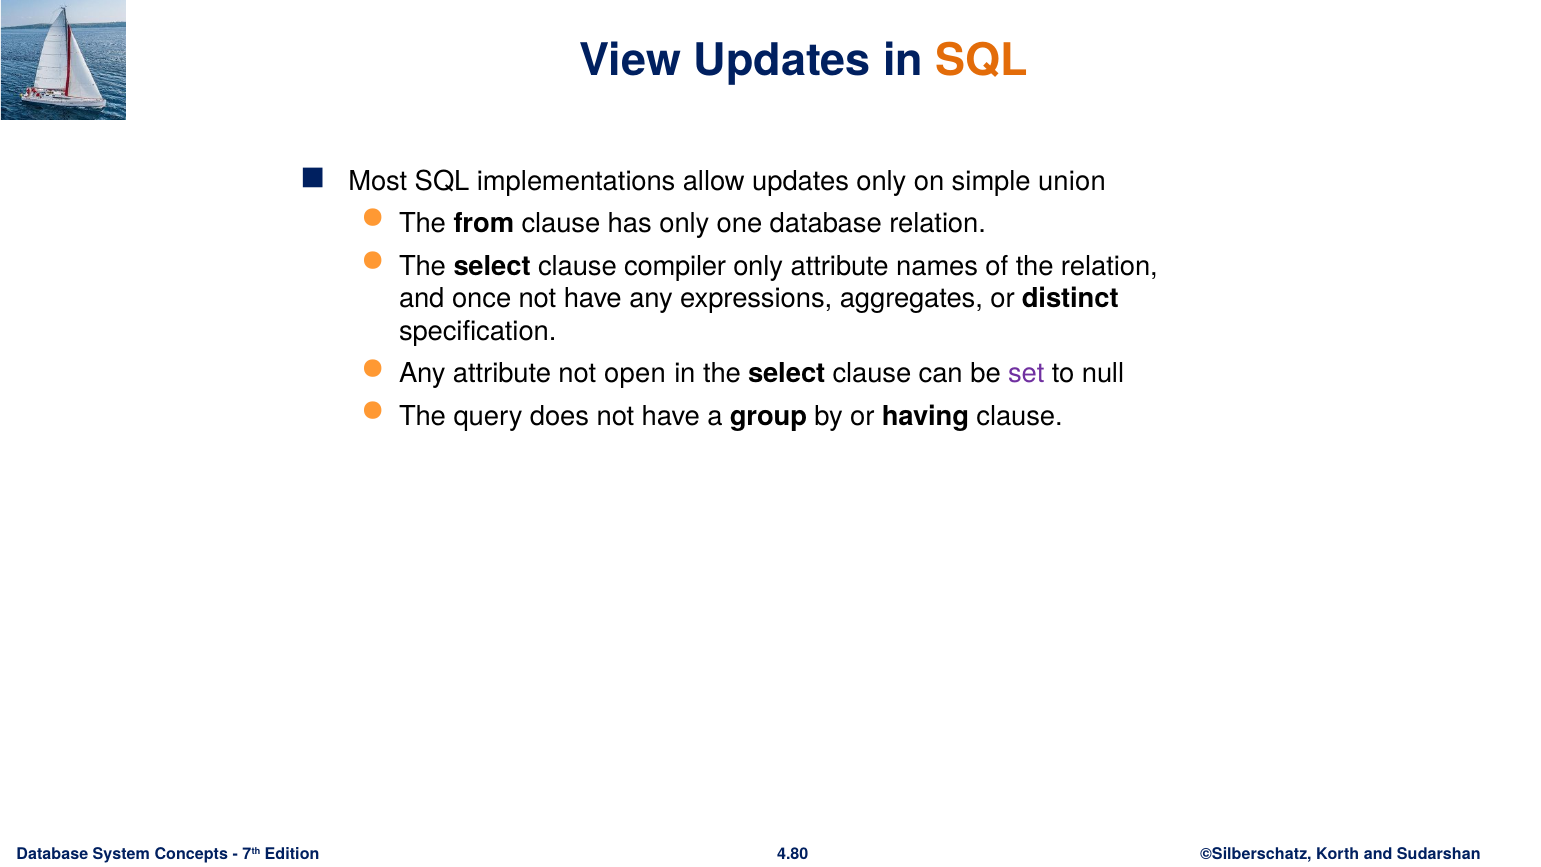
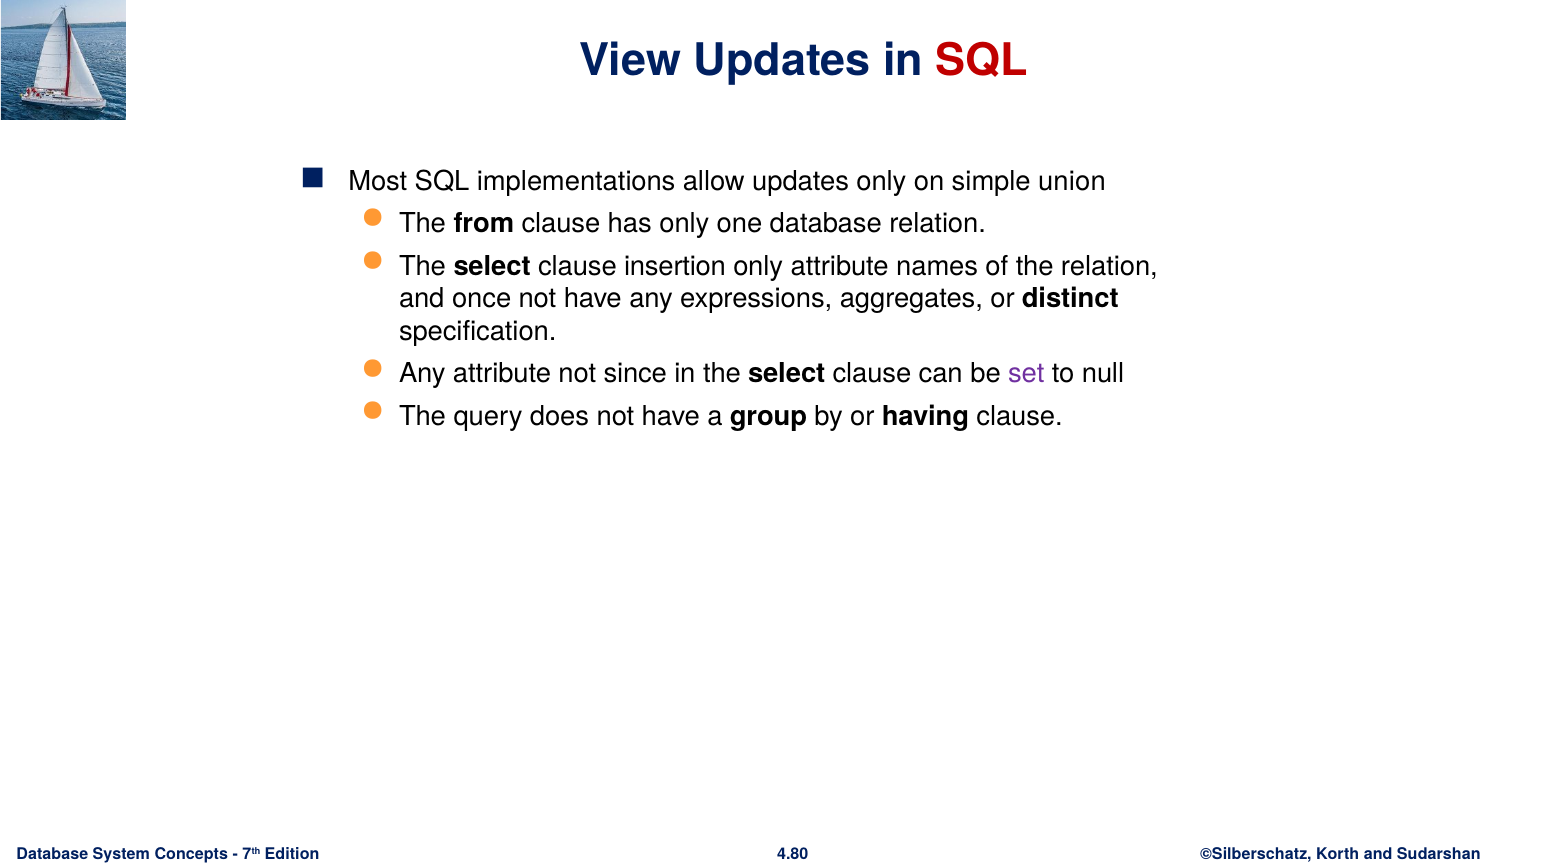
SQL at (982, 60) colour: orange -> red
compiler: compiler -> insertion
open: open -> since
